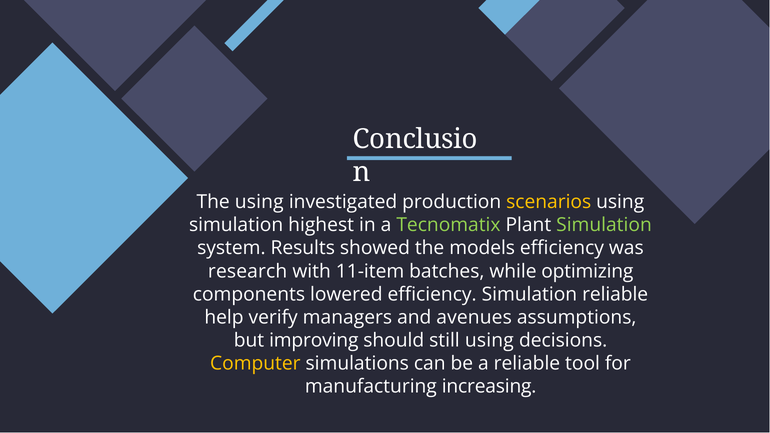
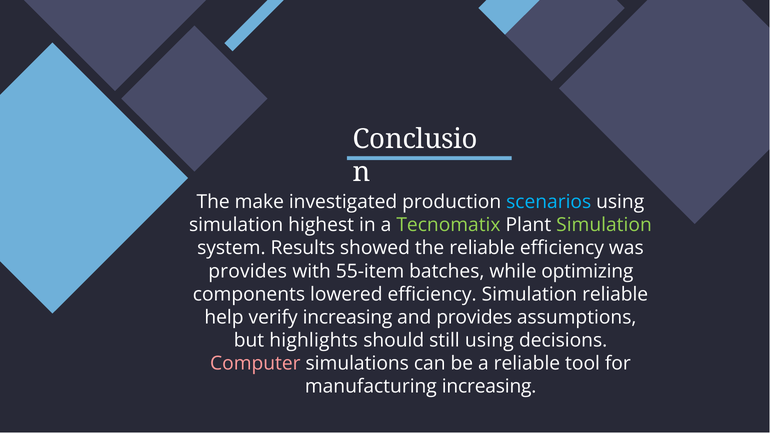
The using: using -> make
scenarios colour: yellow -> light blue
the models: models -> reliable
research at (248, 271): research -> provides
11-item: 11-item -> 55-item
verify managers: managers -> increasing
and avenues: avenues -> provides
improving: improving -> highlights
Computer colour: yellow -> pink
